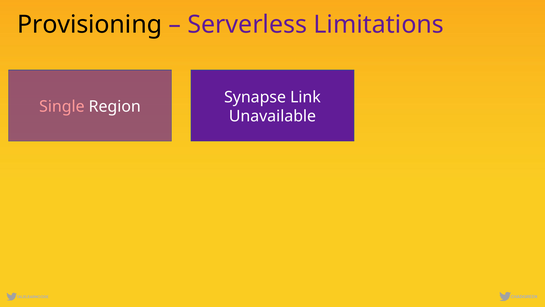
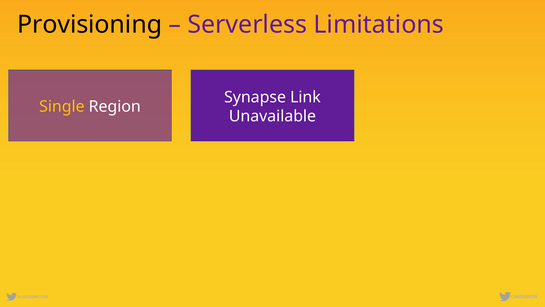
Single colour: pink -> yellow
